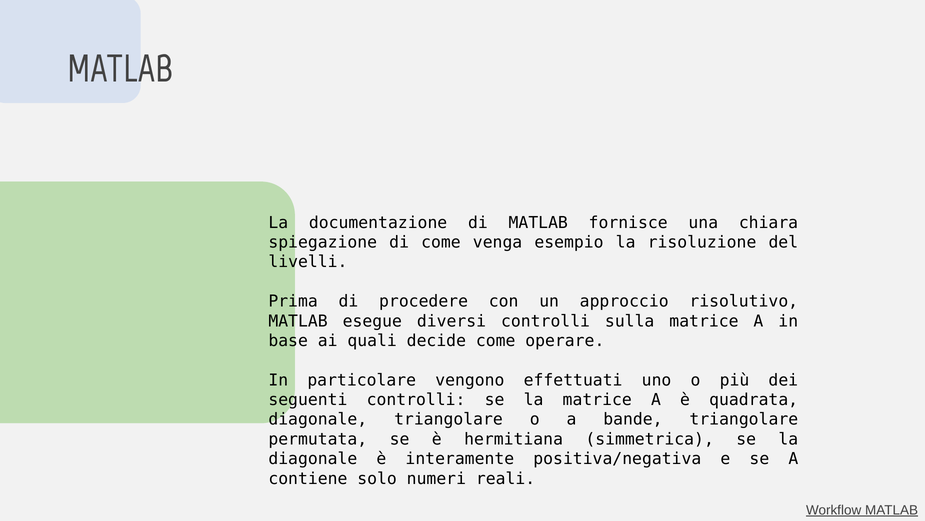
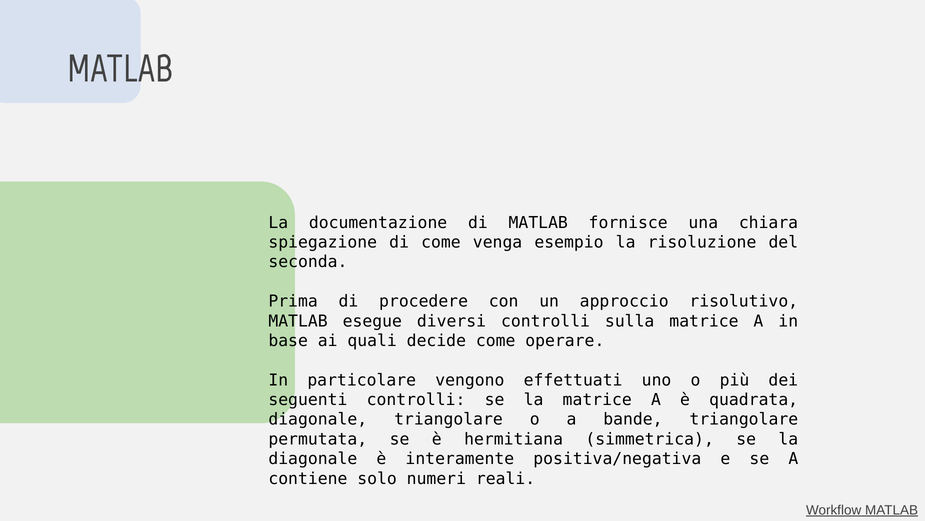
livelli: livelli -> seconda
